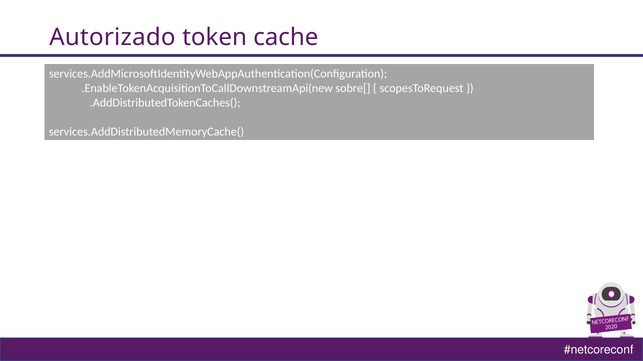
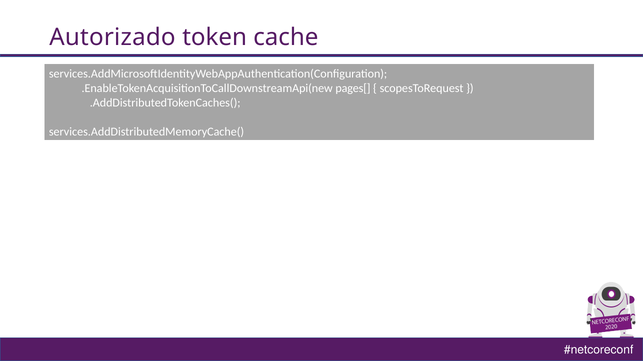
sobre[: sobre[ -> pages[
